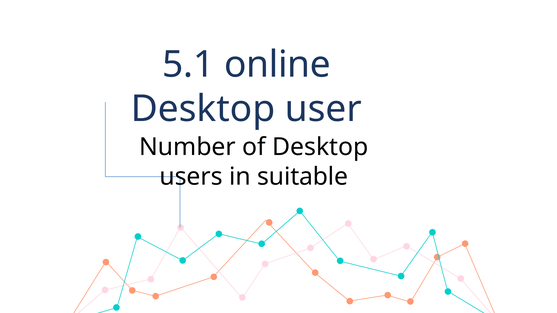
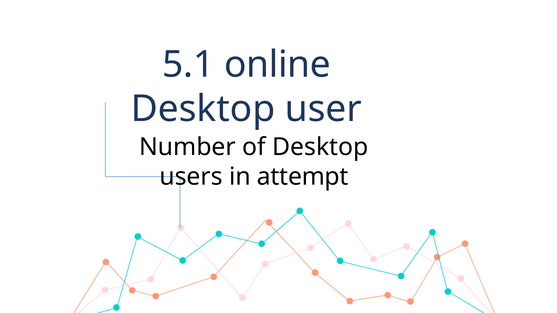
suitable: suitable -> attempt
